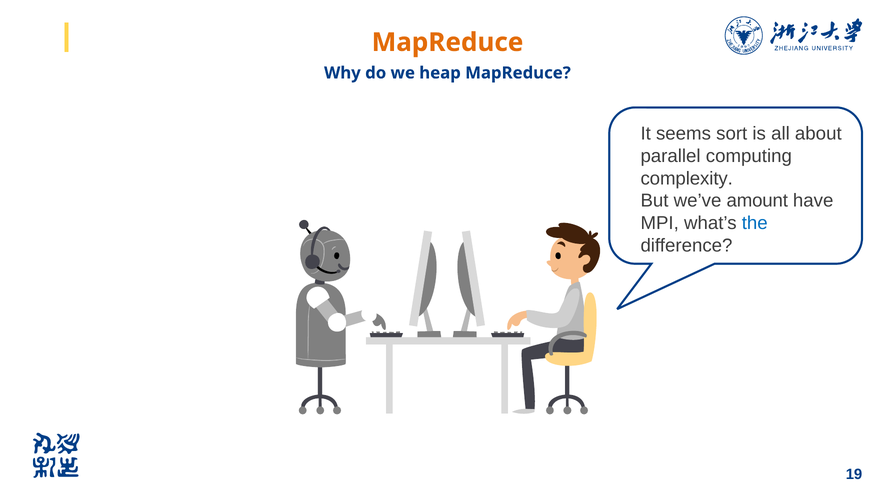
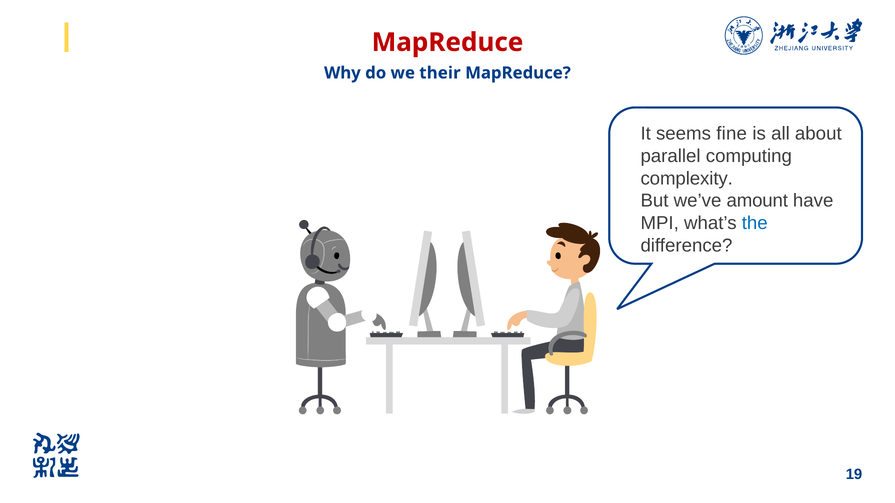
MapReduce at (448, 42) colour: orange -> red
heap: heap -> their
sort: sort -> fine
